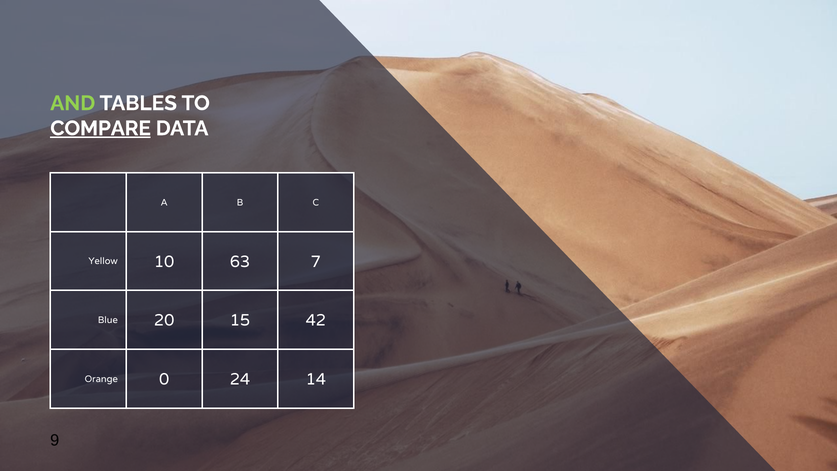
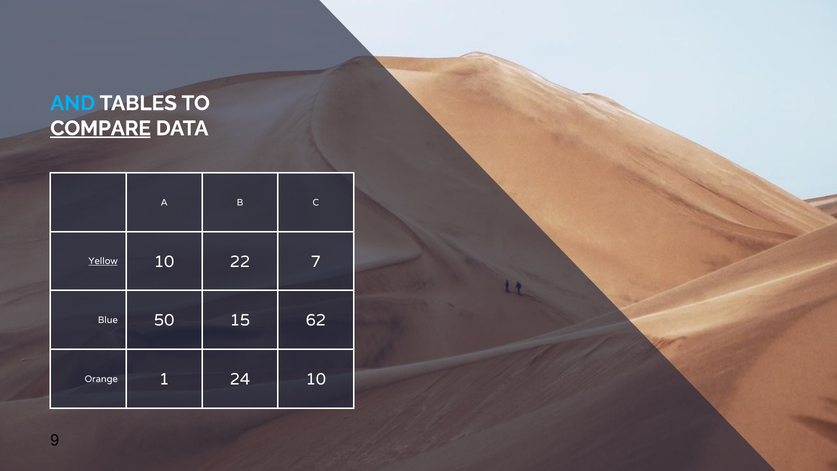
AND colour: light green -> light blue
Yellow underline: none -> present
63: 63 -> 22
20: 20 -> 50
42: 42 -> 62
0: 0 -> 1
24 14: 14 -> 10
